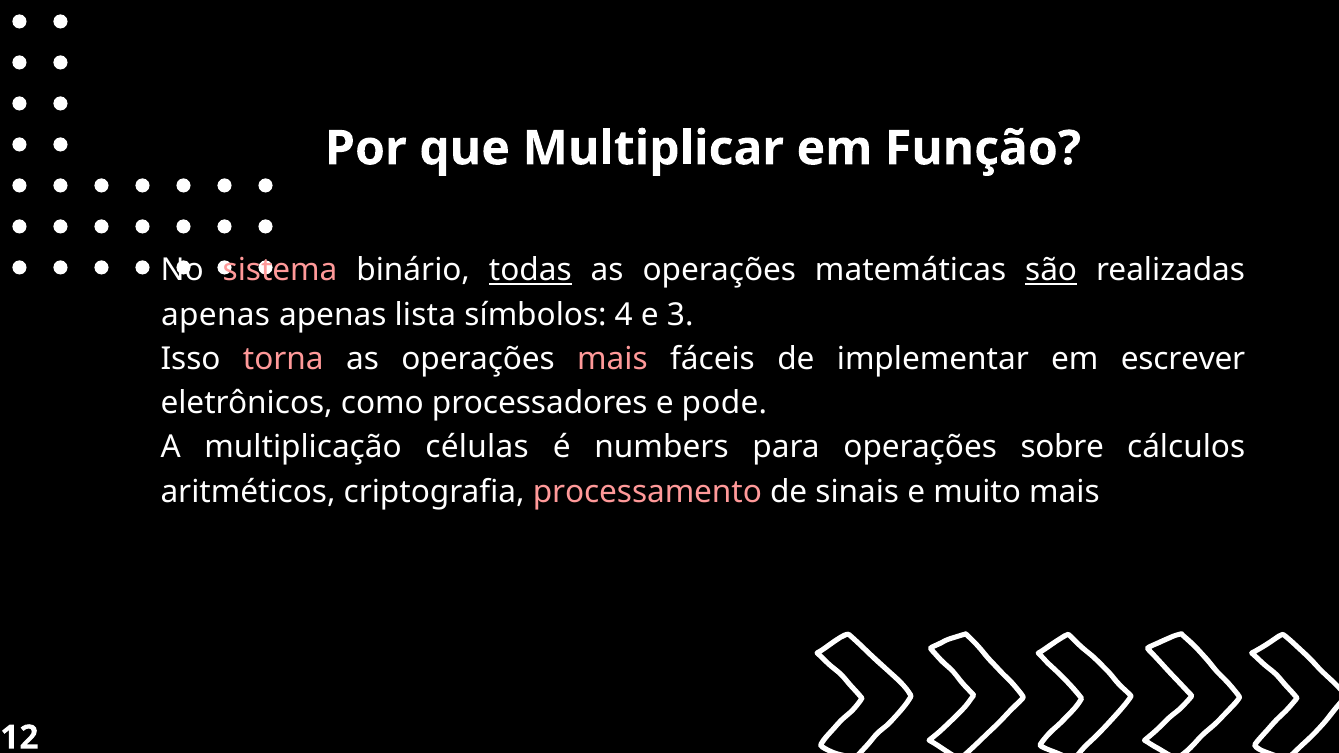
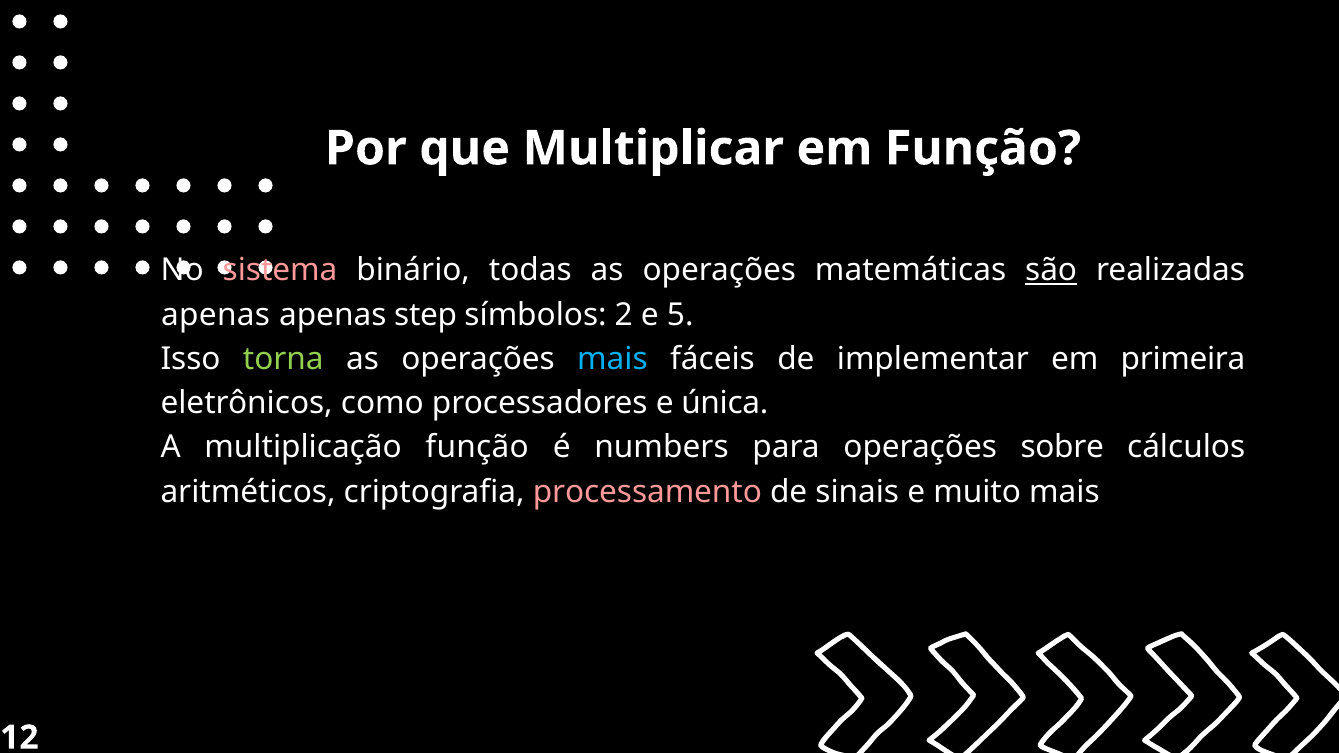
todas underline: present -> none
lista: lista -> step
4: 4 -> 2
3: 3 -> 5
torna colour: pink -> light green
mais at (612, 359) colour: pink -> light blue
escrever: escrever -> primeira
pode: pode -> única
multiplicação células: células -> função
